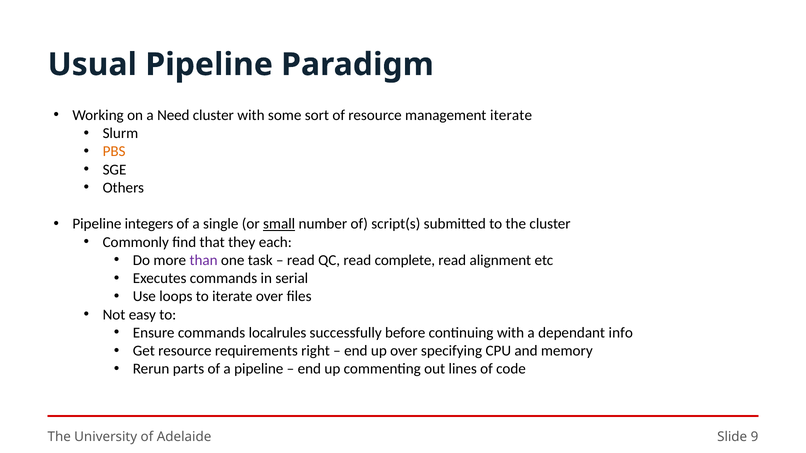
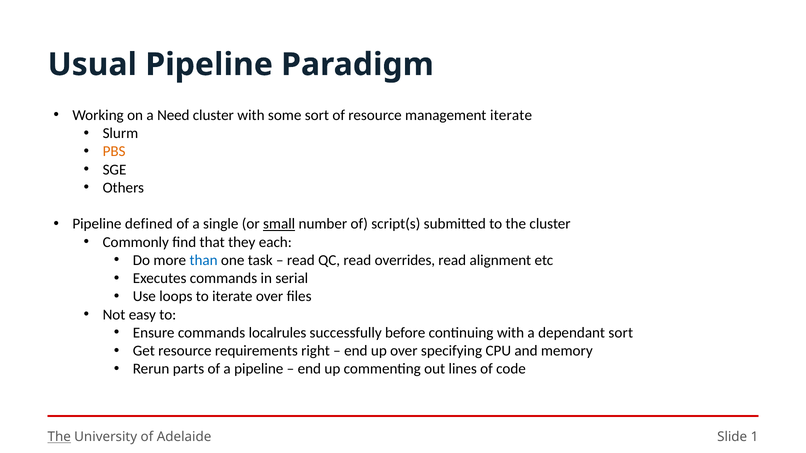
integers: integers -> defined
than colour: purple -> blue
complete: complete -> overrides
dependant info: info -> sort
The at (59, 437) underline: none -> present
9: 9 -> 1
